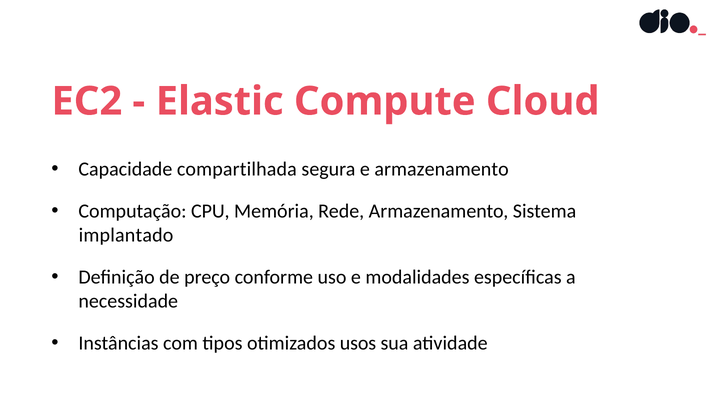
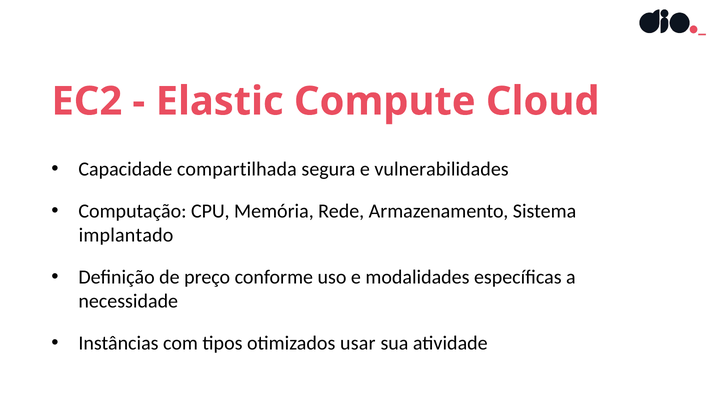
e armazenamento: armazenamento -> vulnerabilidades
usos: usos -> usar
